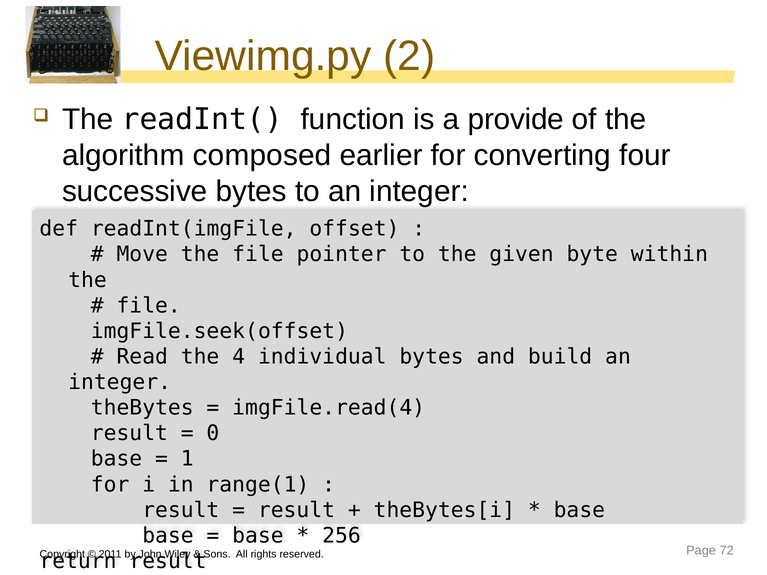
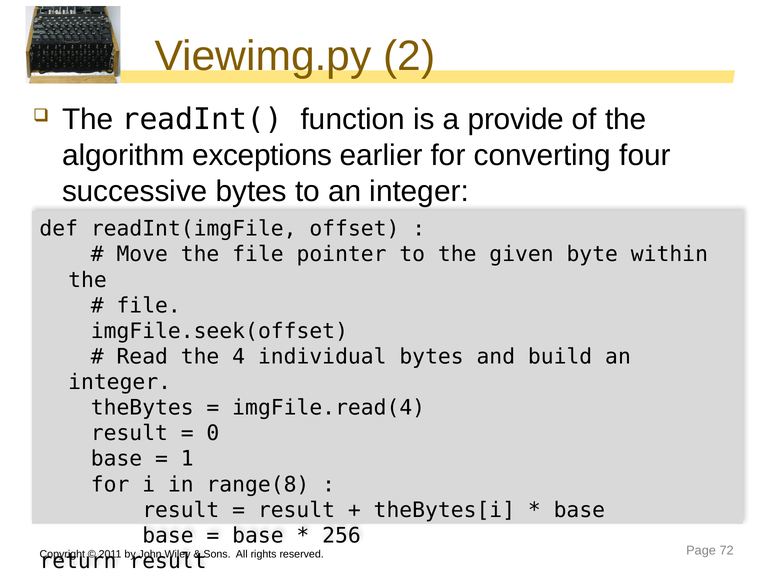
composed: composed -> exceptions
range(1: range(1 -> range(8
